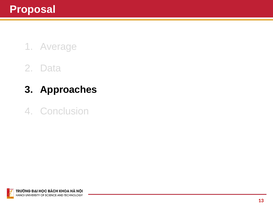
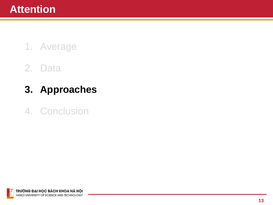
Proposal: Proposal -> Attention
